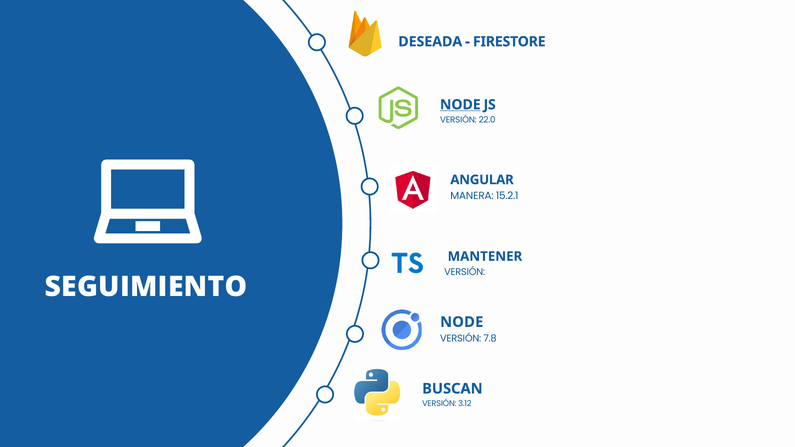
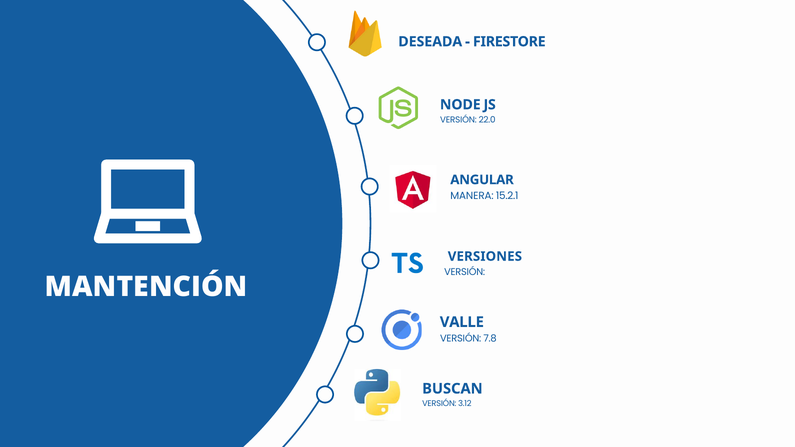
NODE at (460, 105) underline: present -> none
MANTENER: MANTENER -> VERSIONES
SEGUIMIENTO: SEGUIMIENTO -> MANTENCIÓN
NODE at (462, 322): NODE -> VALLE
